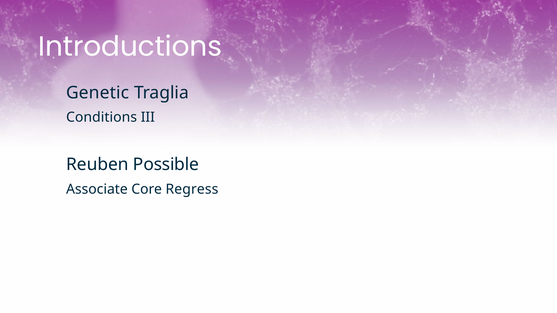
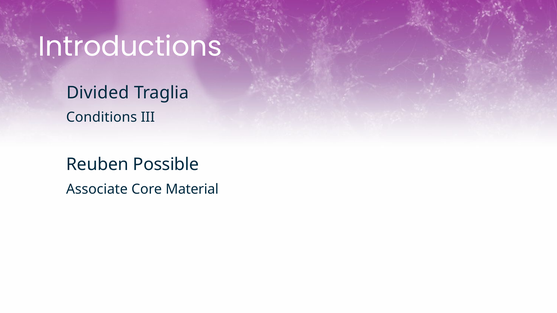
Genetic: Genetic -> Divided
Regress: Regress -> Material
